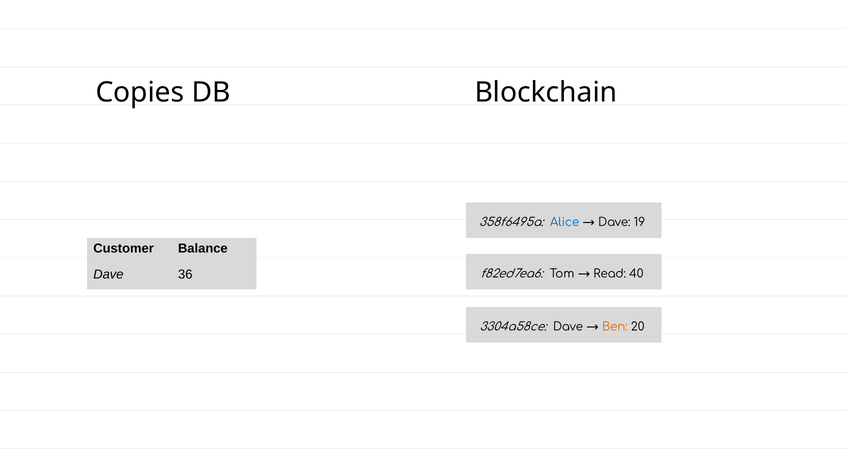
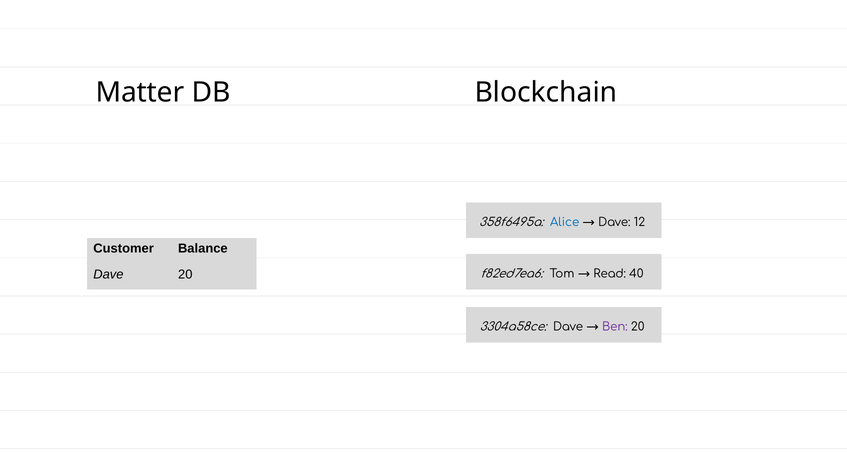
Copies: Copies -> Matter
19: 19 -> 12
Dave 36: 36 -> 20
Ben colour: orange -> purple
